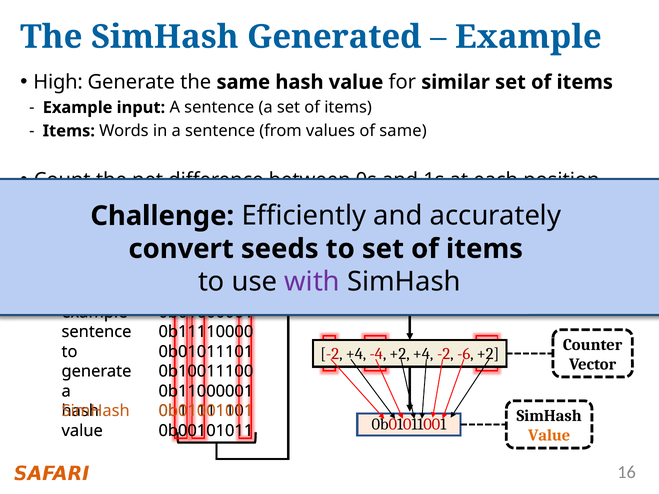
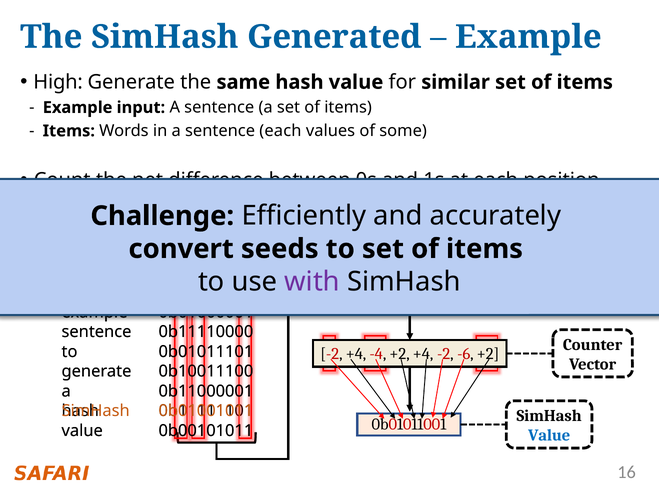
sentence from: from -> each
of same: same -> some
Value at (549, 436) colour: orange -> blue
